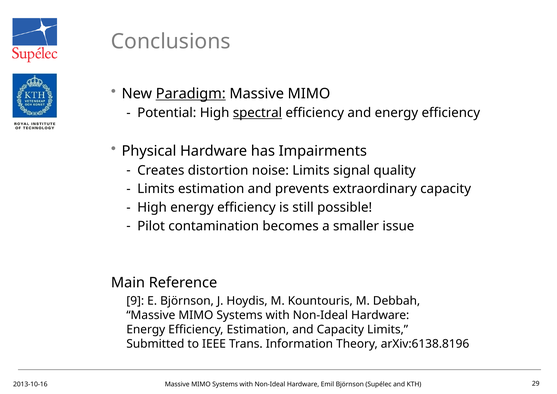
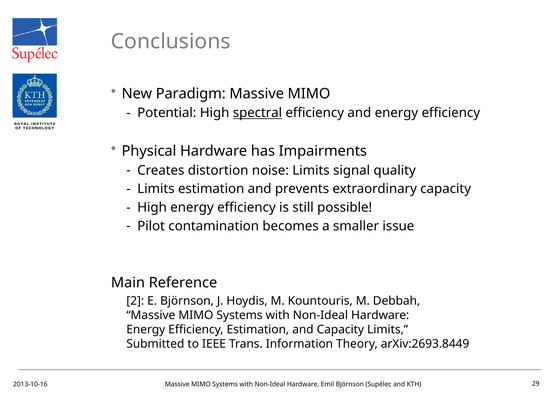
Paradigm underline: present -> none
9: 9 -> 2
arXiv:6138.8196: arXiv:6138.8196 -> arXiv:2693.8449
